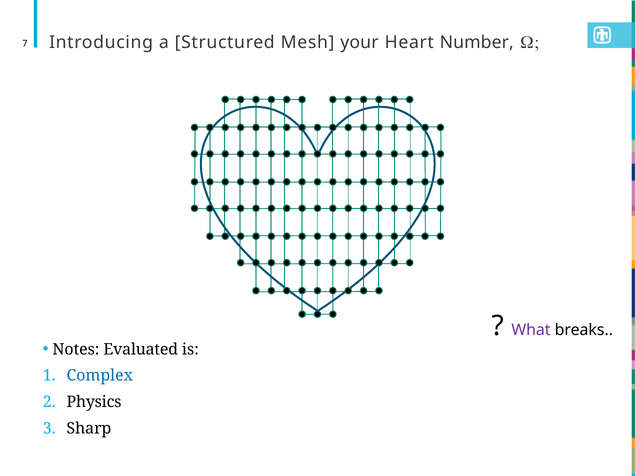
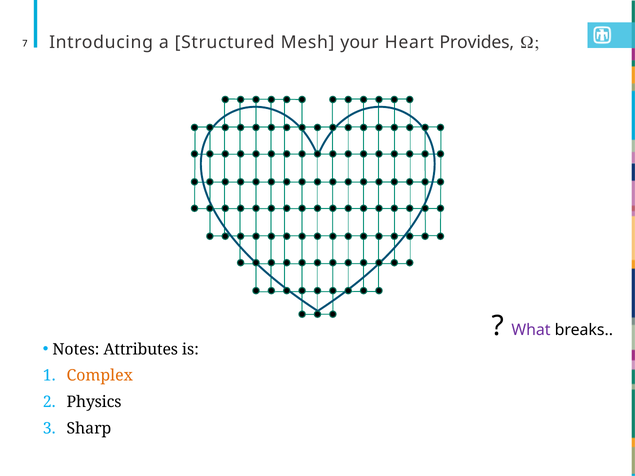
Number: Number -> Provides
Evaluated: Evaluated -> Attributes
Complex colour: blue -> orange
